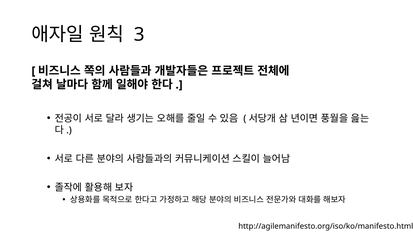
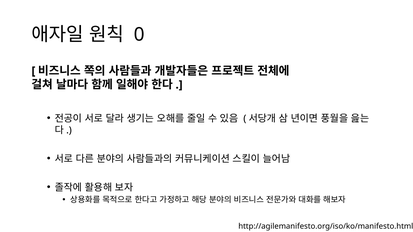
3: 3 -> 0
